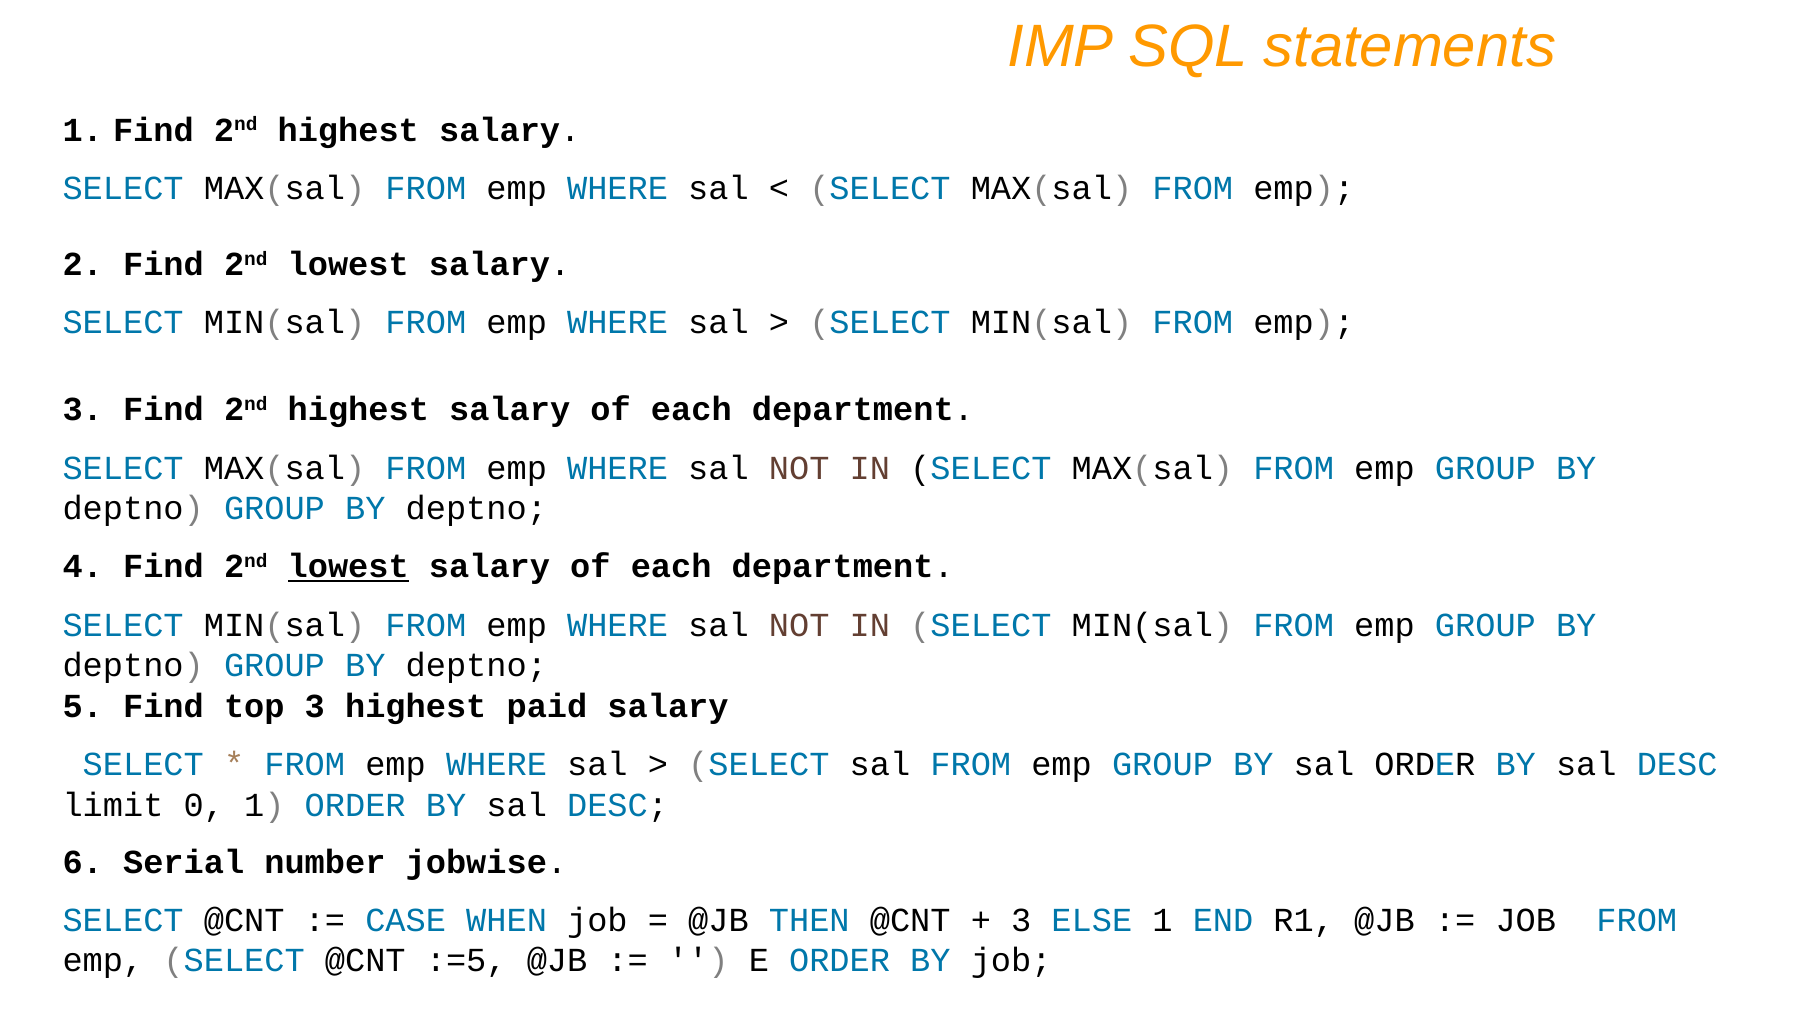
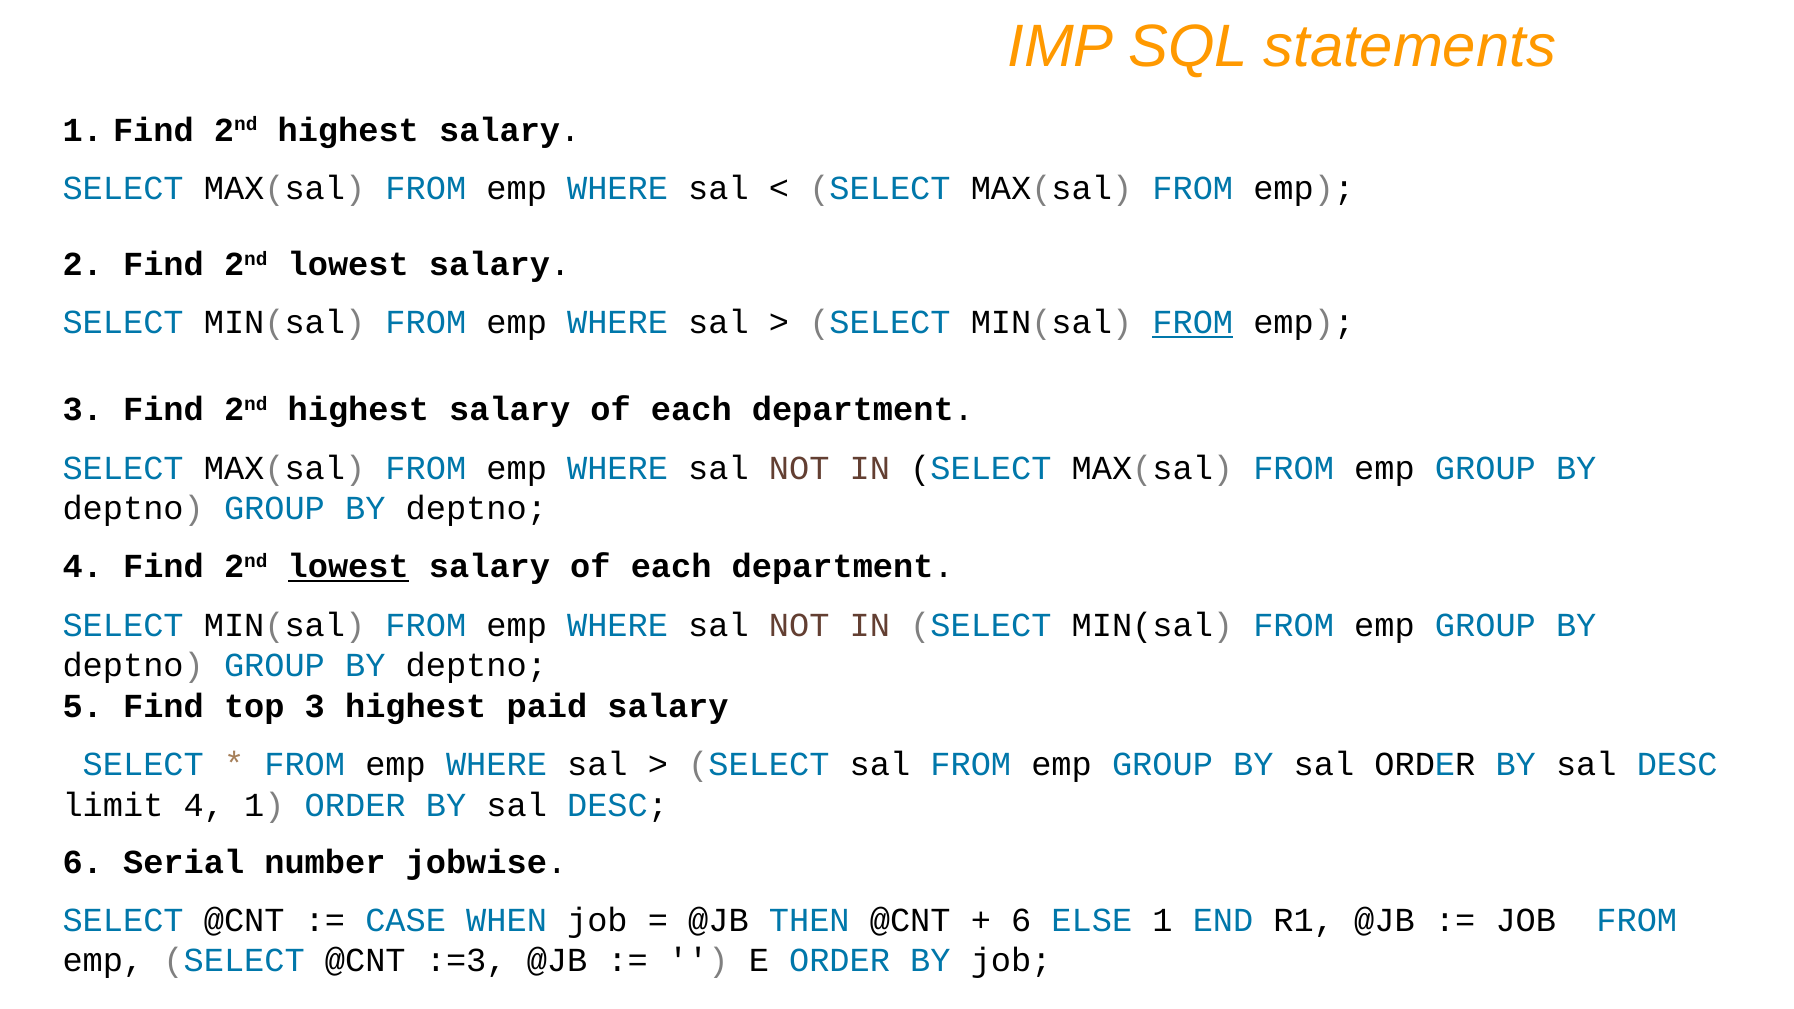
FROM at (1193, 323) underline: none -> present
limit 0: 0 -> 4
3 at (1021, 920): 3 -> 6
:=5: :=5 -> :=3
